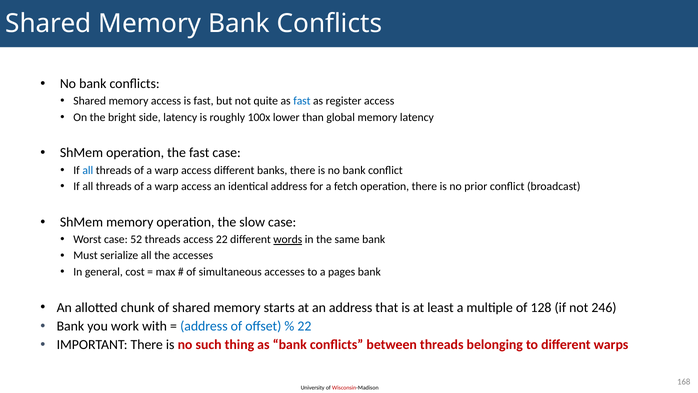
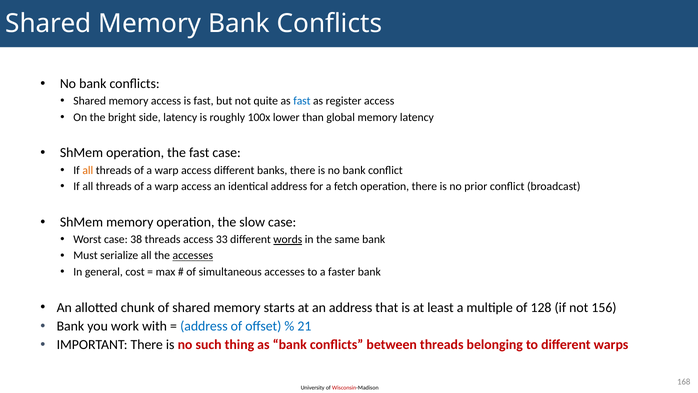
all at (88, 170) colour: blue -> orange
52: 52 -> 38
access 22: 22 -> 33
accesses at (193, 255) underline: none -> present
pages: pages -> faster
246: 246 -> 156
22 at (304, 326): 22 -> 21
